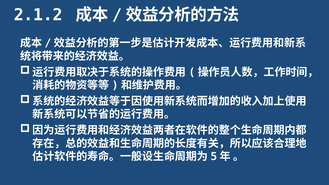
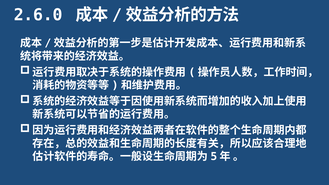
2.1.2: 2.1.2 -> 2.6.0
